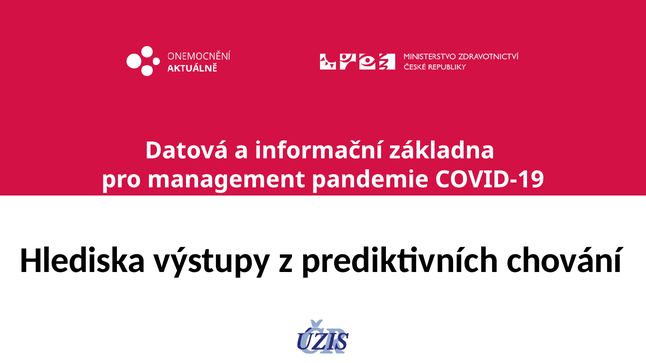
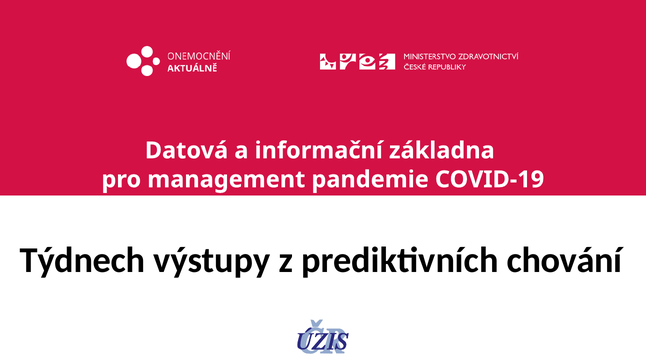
Hlediska: Hlediska -> Týdnech
